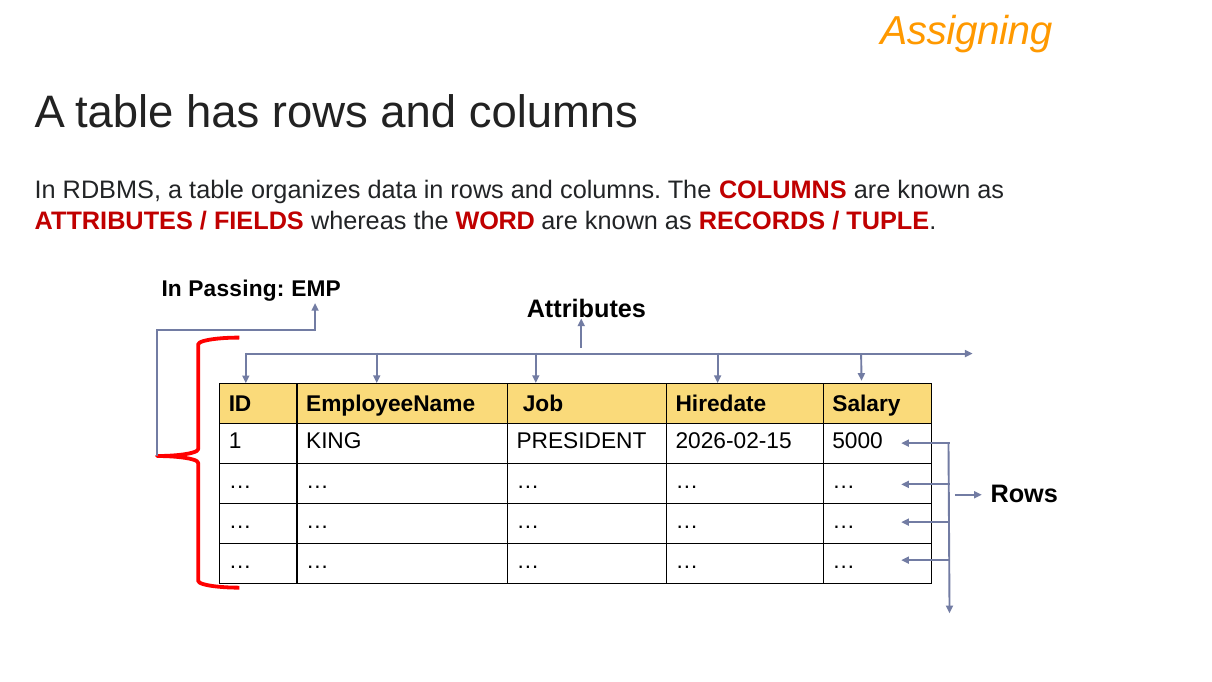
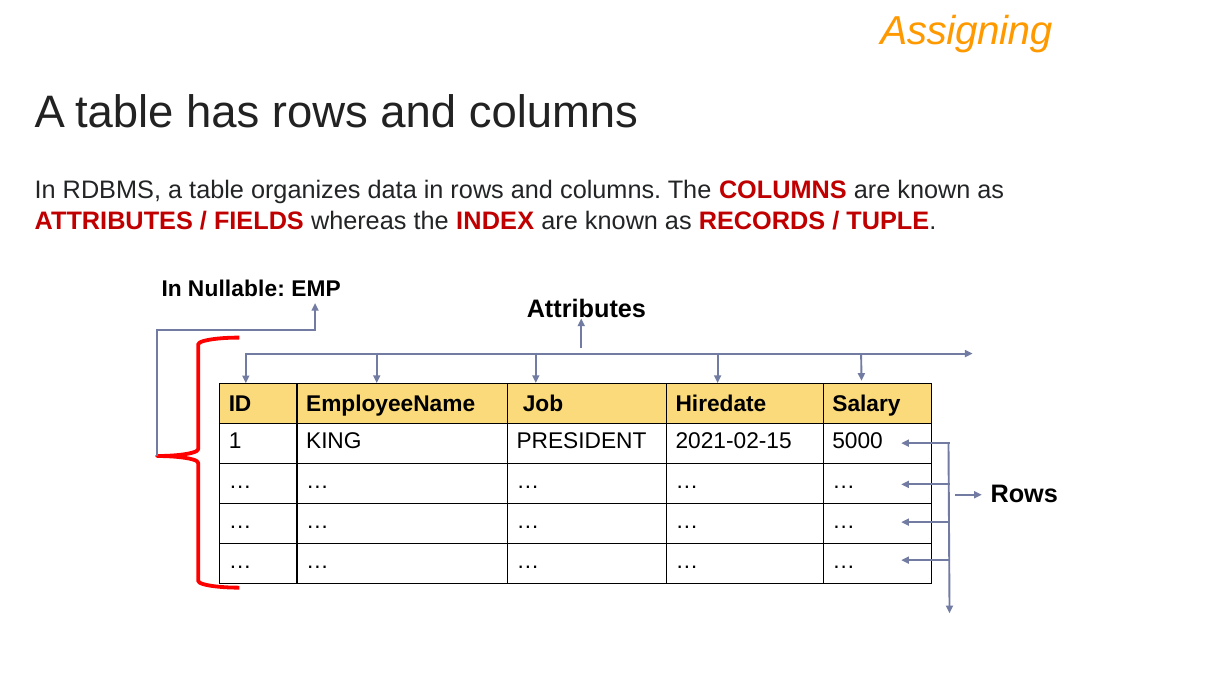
WORD: WORD -> INDEX
Passing: Passing -> Nullable
2026-02-15: 2026-02-15 -> 2021-02-15
